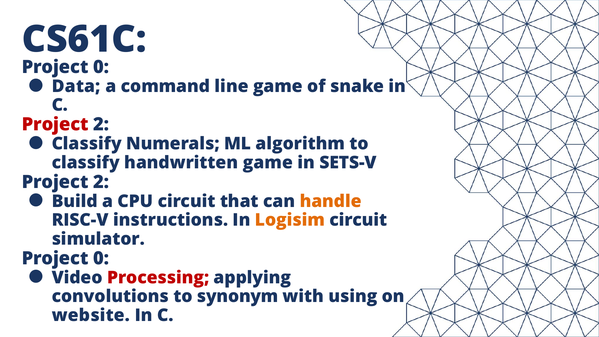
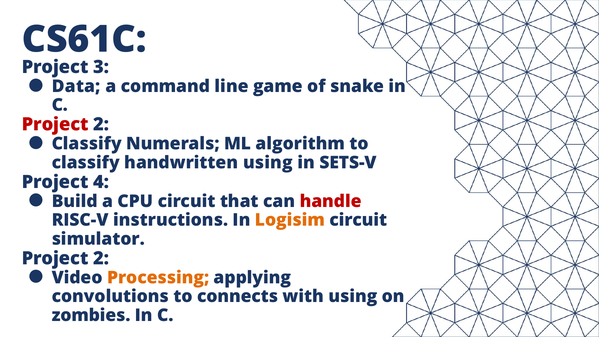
0 at (101, 67): 0 -> 3
handwritten game: game -> using
2 at (101, 182): 2 -> 4
handle colour: orange -> red
0 at (101, 258): 0 -> 2
Processing colour: red -> orange
synonym: synonym -> connects
website: website -> zombies
